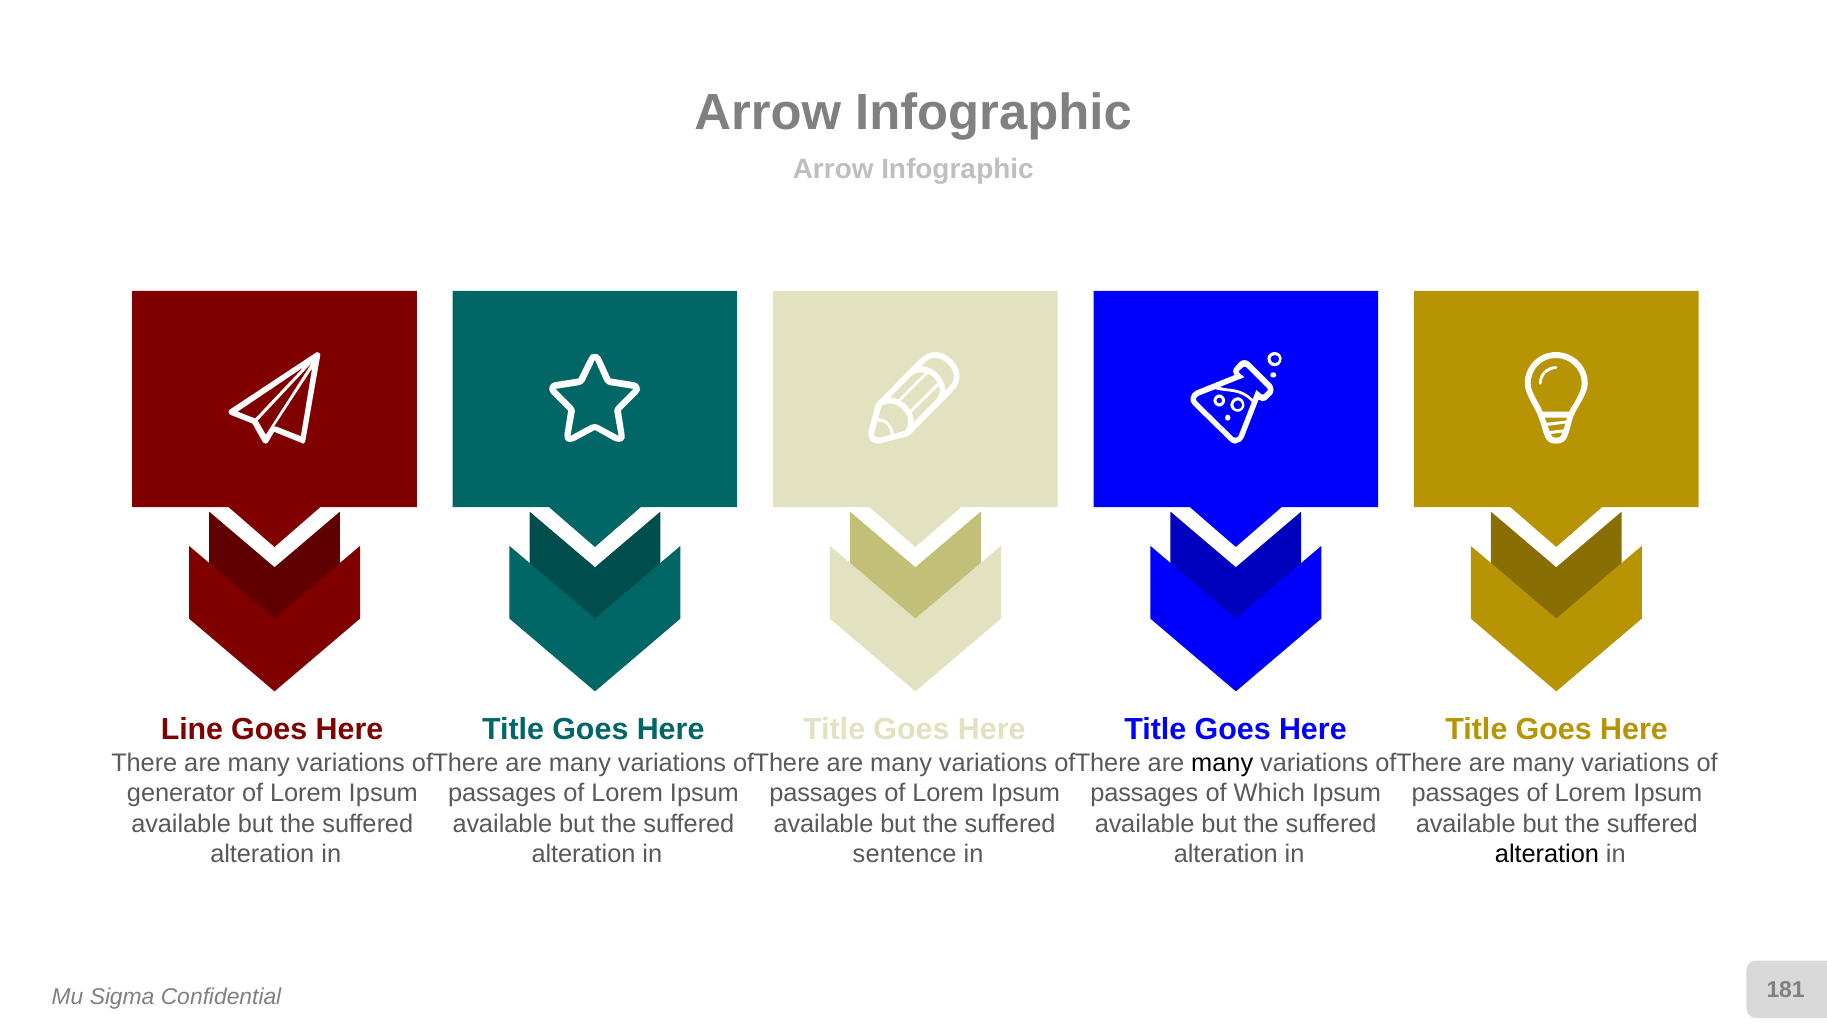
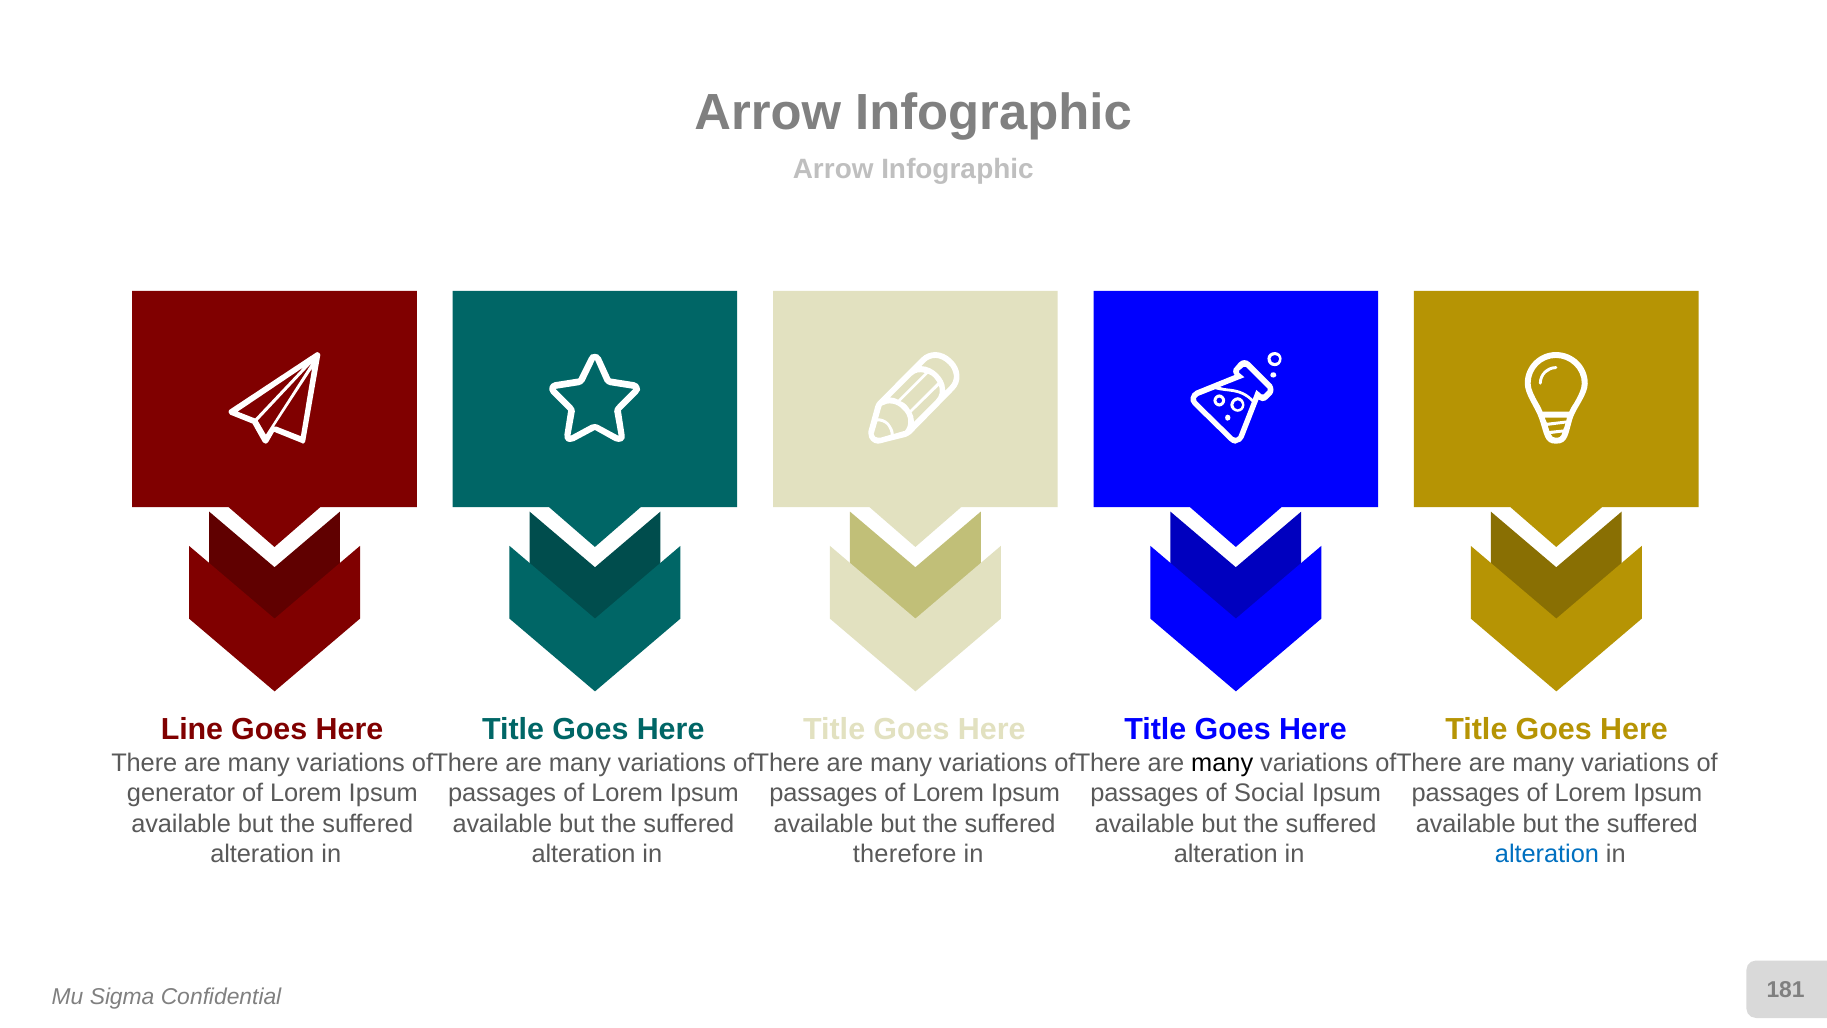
Which: Which -> Social
sentence: sentence -> therefore
alteration at (1547, 854) colour: black -> blue
